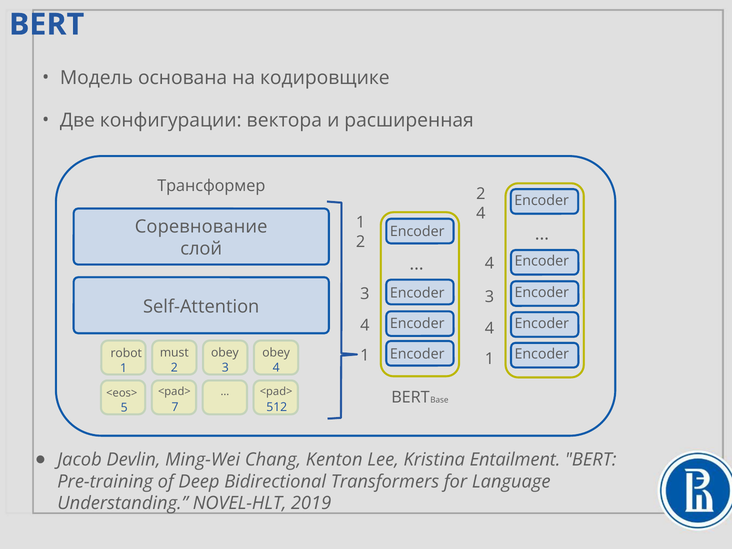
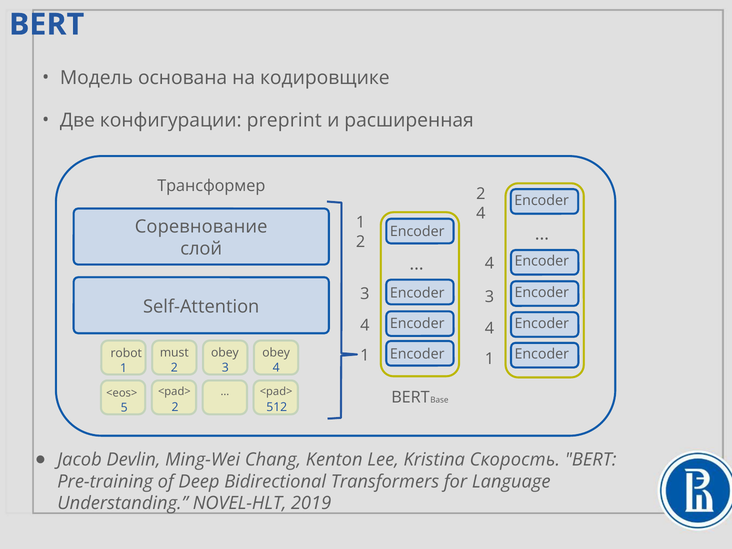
вектора: вектора -> preprint
5 7: 7 -> 2
Entailment: Entailment -> Скорость
